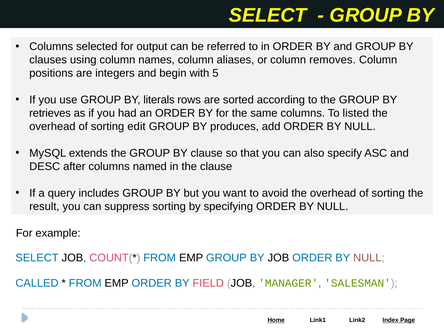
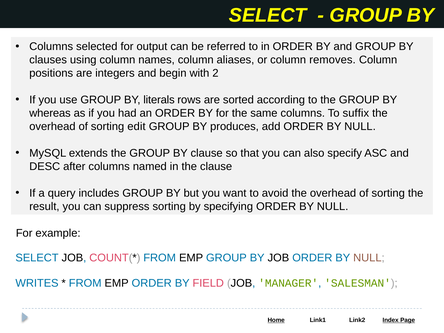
5: 5 -> 2
retrieves: retrieves -> whereas
listed: listed -> suffix
CALLED: CALLED -> WRITES
